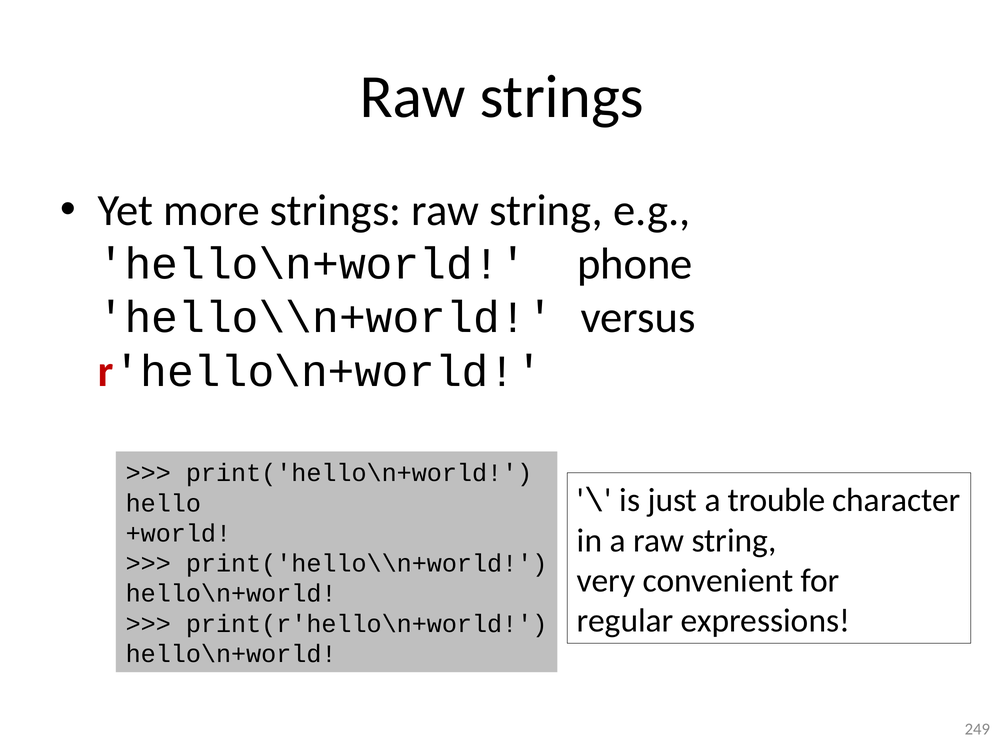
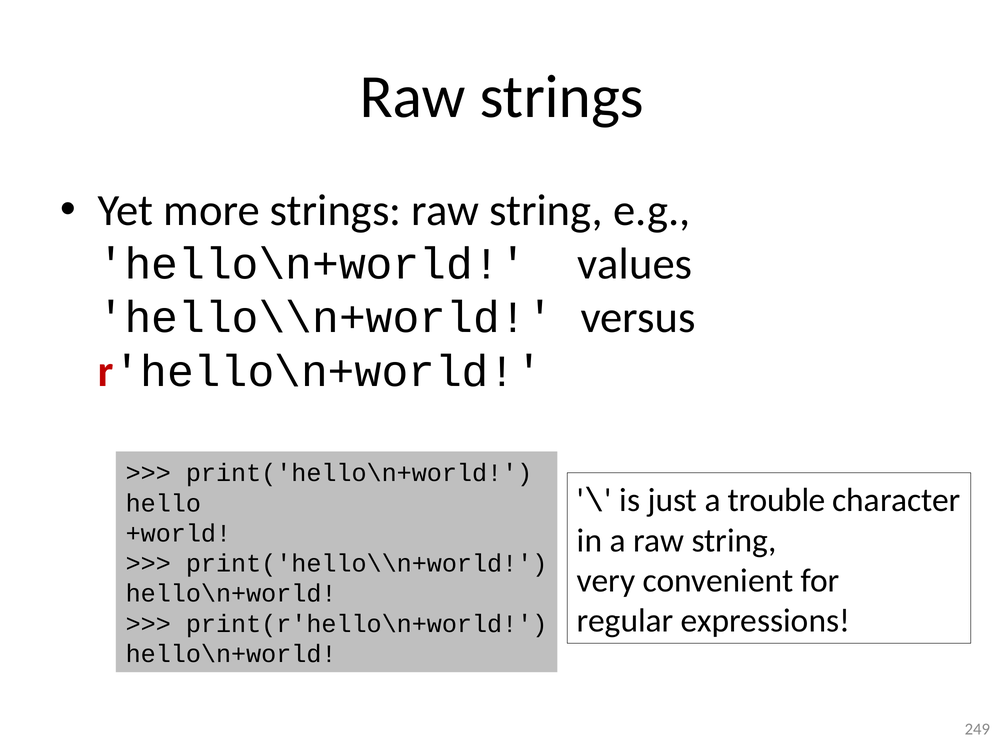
phone: phone -> values
